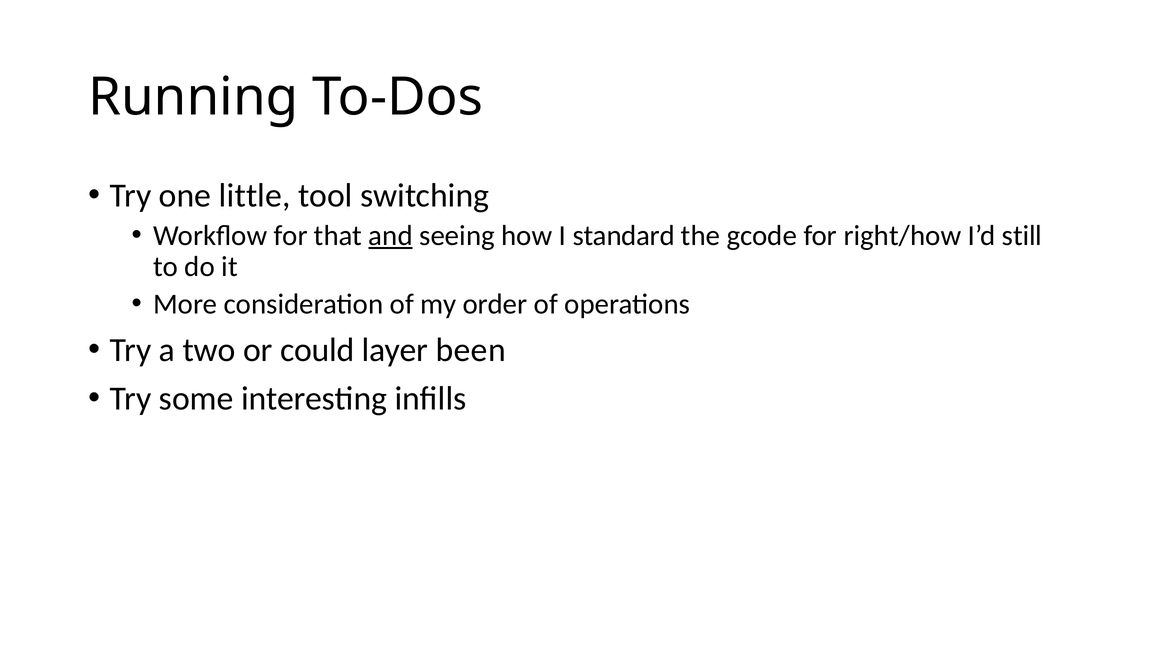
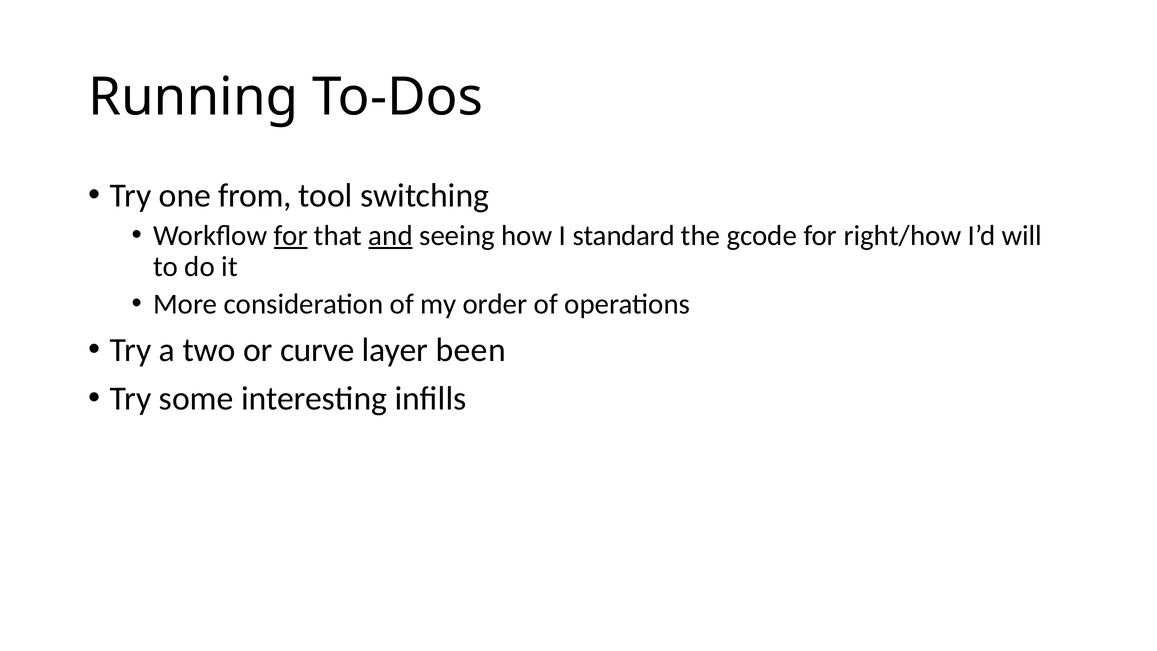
little: little -> from
for at (291, 236) underline: none -> present
still: still -> will
could: could -> curve
